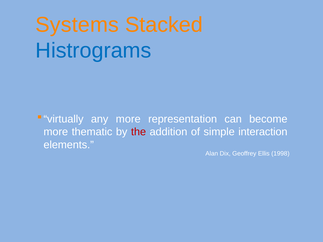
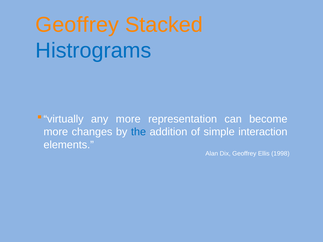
Systems at (77, 25): Systems -> Geoffrey
thematic: thematic -> changes
the colour: red -> blue
